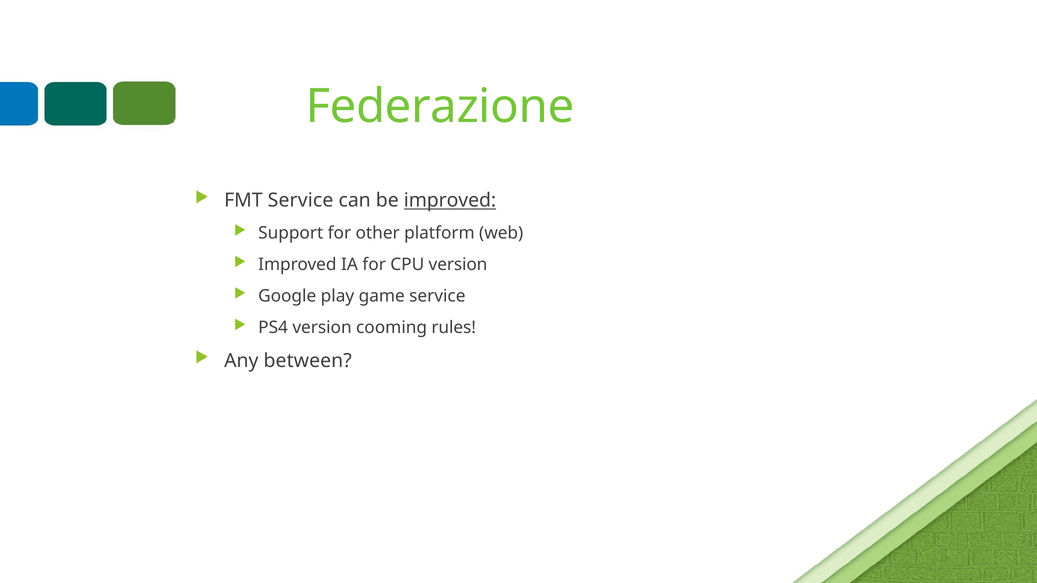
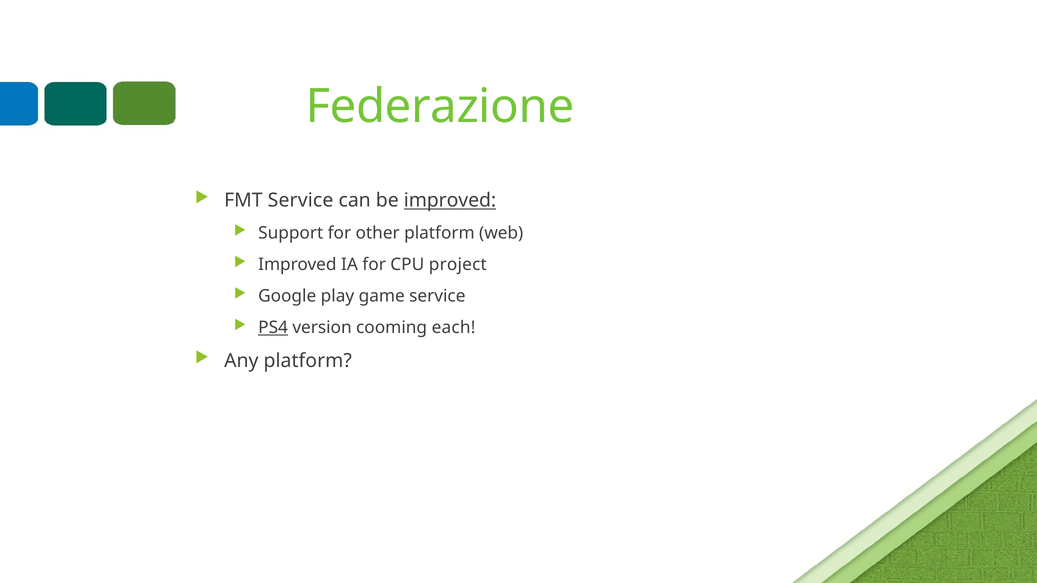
CPU version: version -> project
PS4 underline: none -> present
rules: rules -> each
Any between: between -> platform
